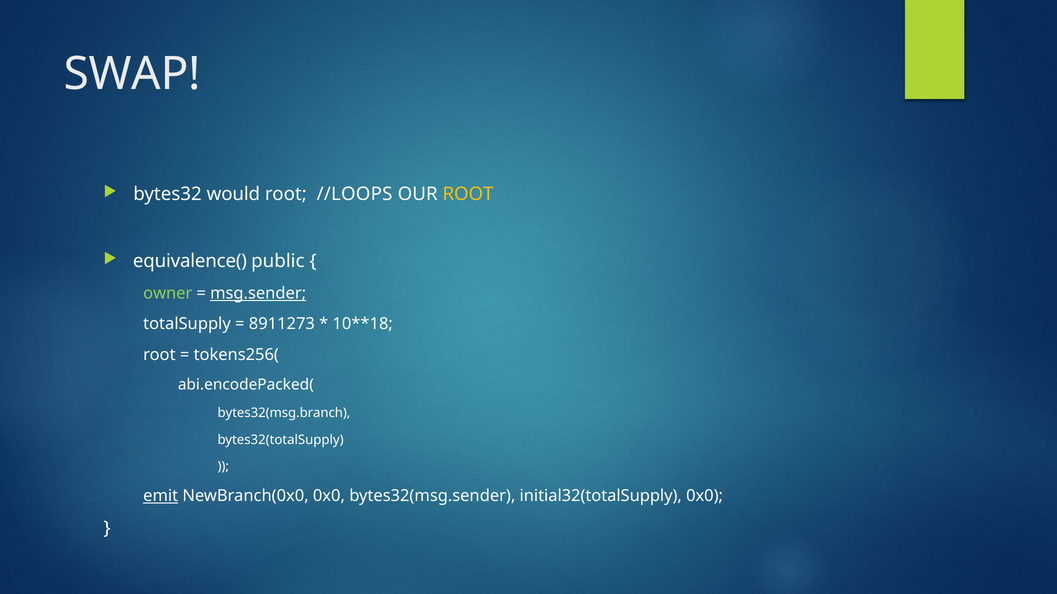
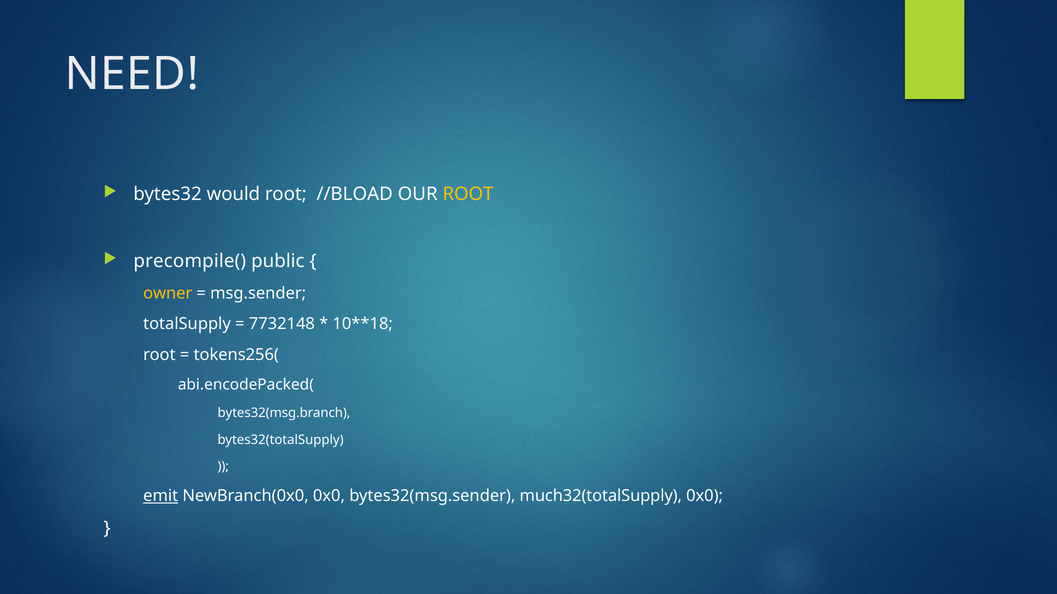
SWAP: SWAP -> NEED
//LOOPS: //LOOPS -> //BLOAD
equivalence(: equivalence( -> precompile(
owner colour: light green -> yellow
msg.sender underline: present -> none
8911273: 8911273 -> 7732148
initial32(totalSupply: initial32(totalSupply -> much32(totalSupply
